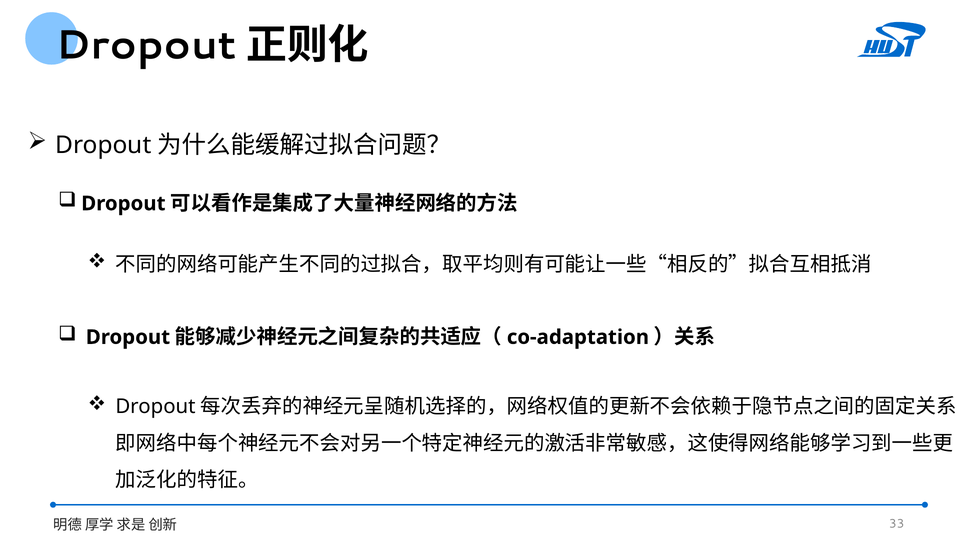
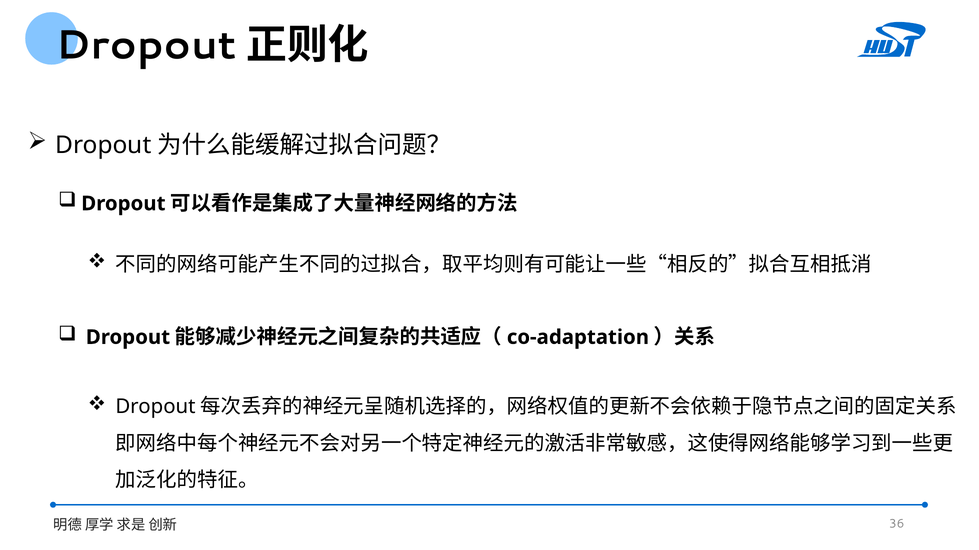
33: 33 -> 36
